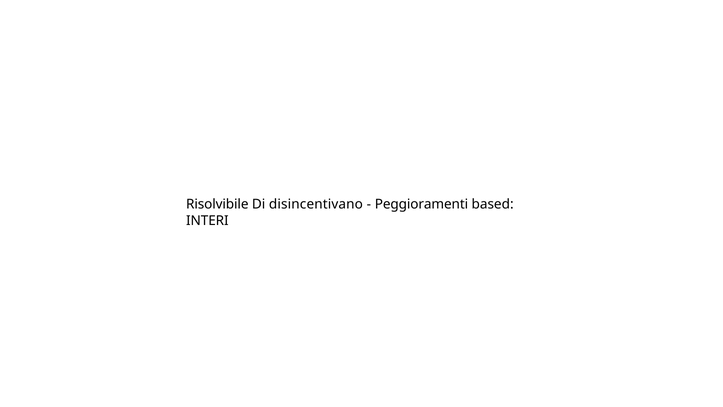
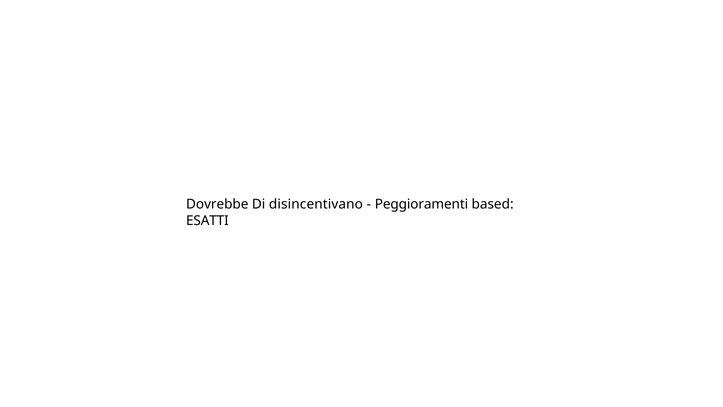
Risolvibile: Risolvibile -> Dovrebbe
INTERI: INTERI -> ESATTI
